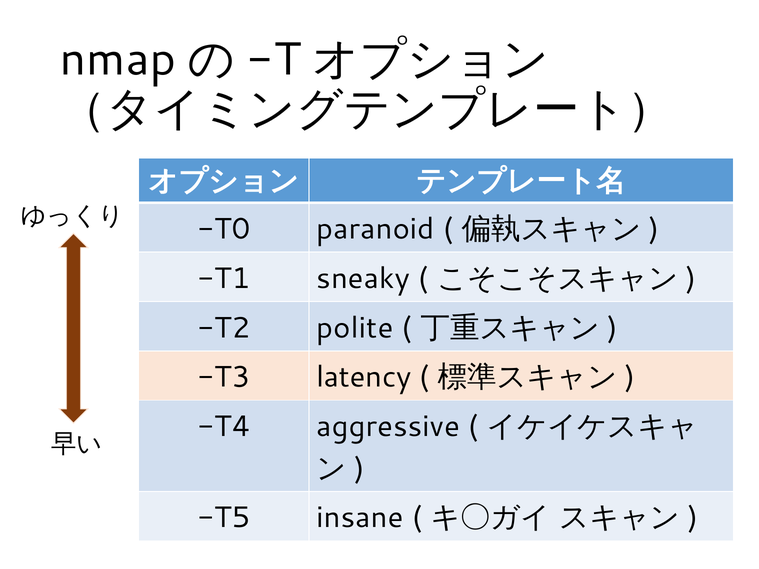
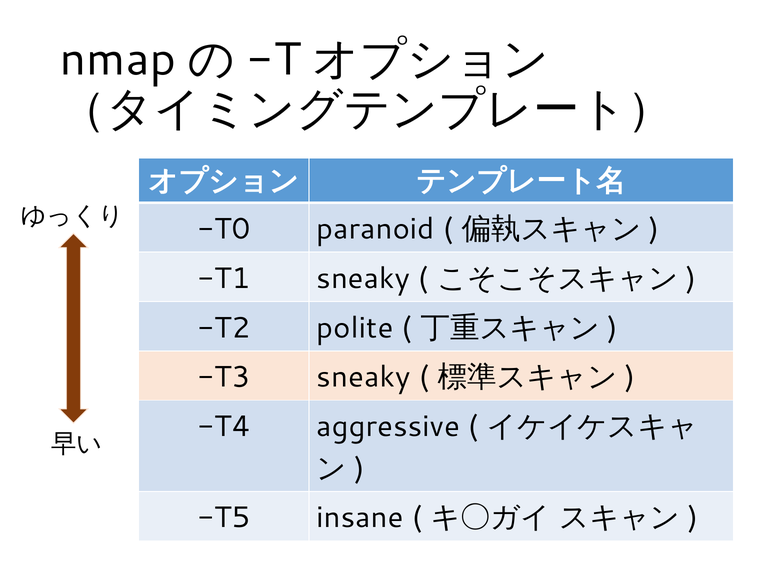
T3 latency: latency -> sneaky
